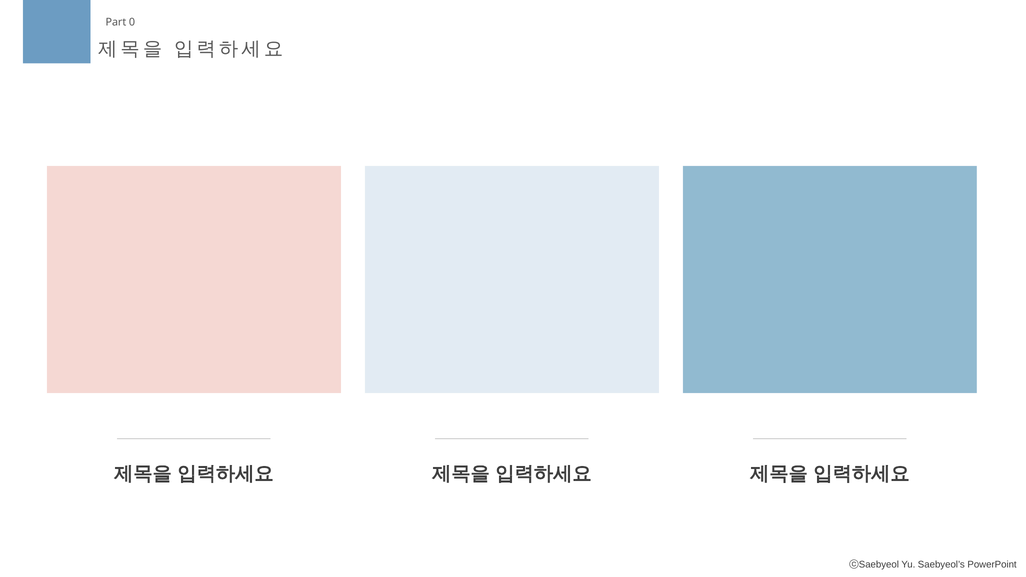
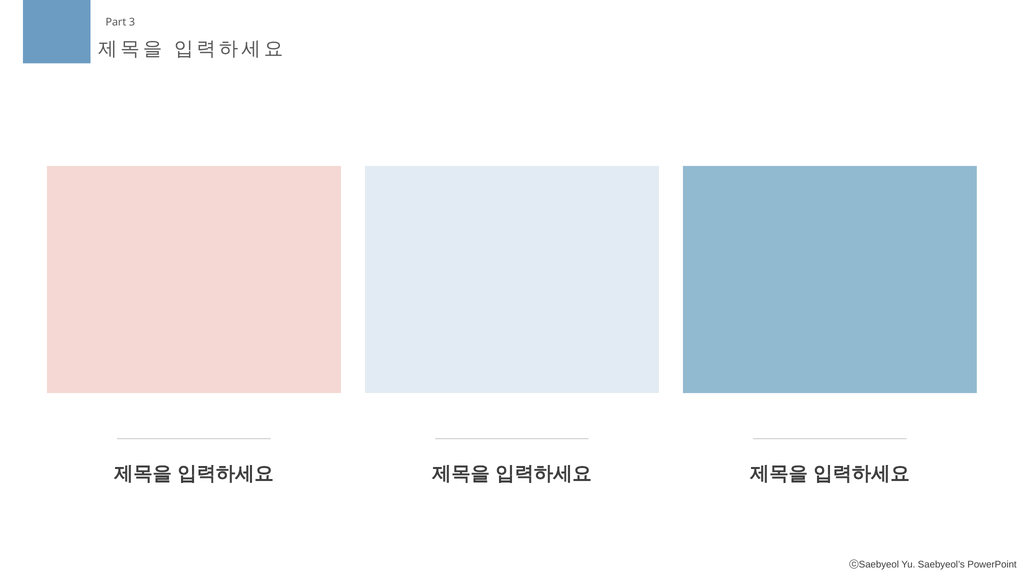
0: 0 -> 3
